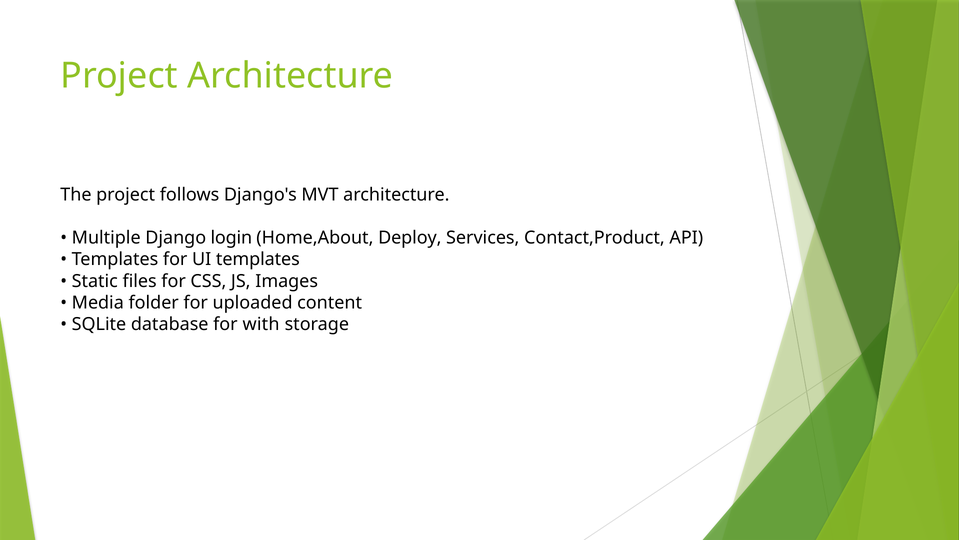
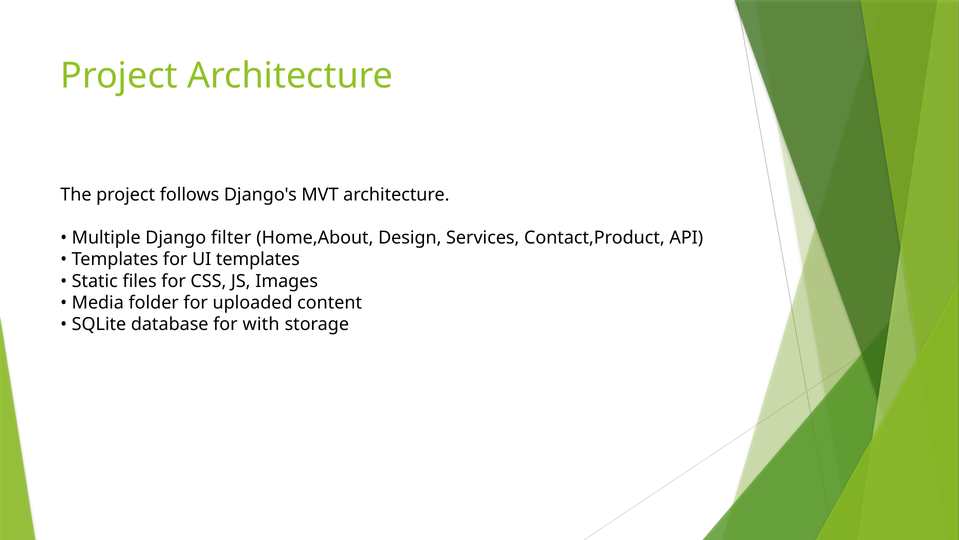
login: login -> filter
Deploy: Deploy -> Design
